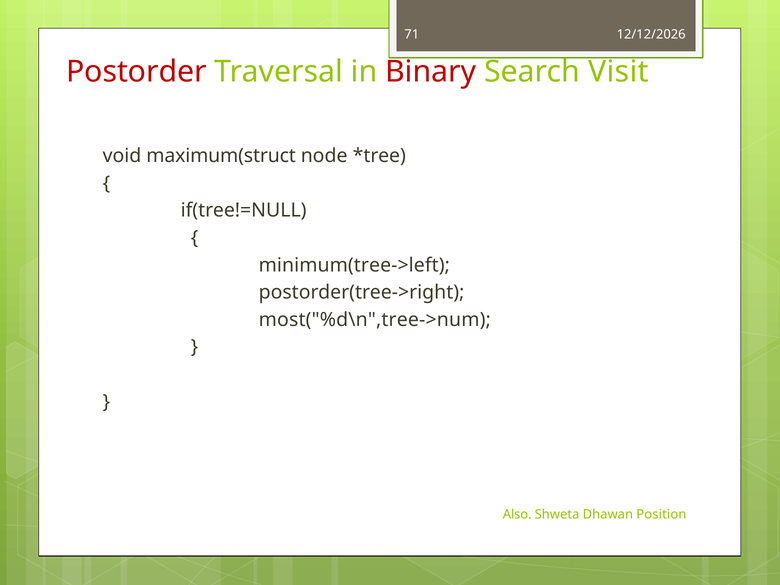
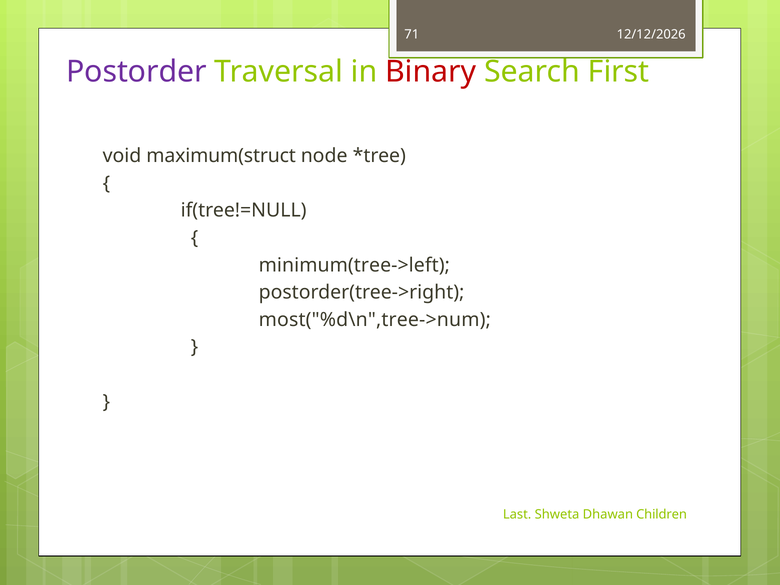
Postorder colour: red -> purple
Visit: Visit -> First
Also: Also -> Last
Position: Position -> Children
